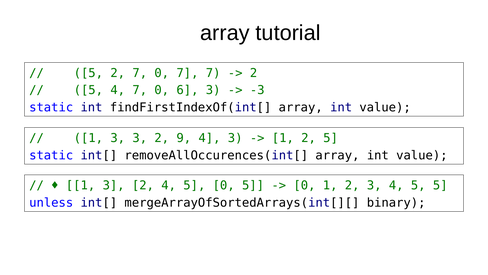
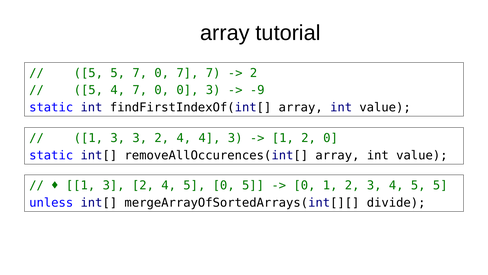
2 at (118, 73): 2 -> 5
0 6: 6 -> 0
-3: -3 -> -9
3 3 2 9: 9 -> 4
2 5: 5 -> 0
binary: binary -> divide
